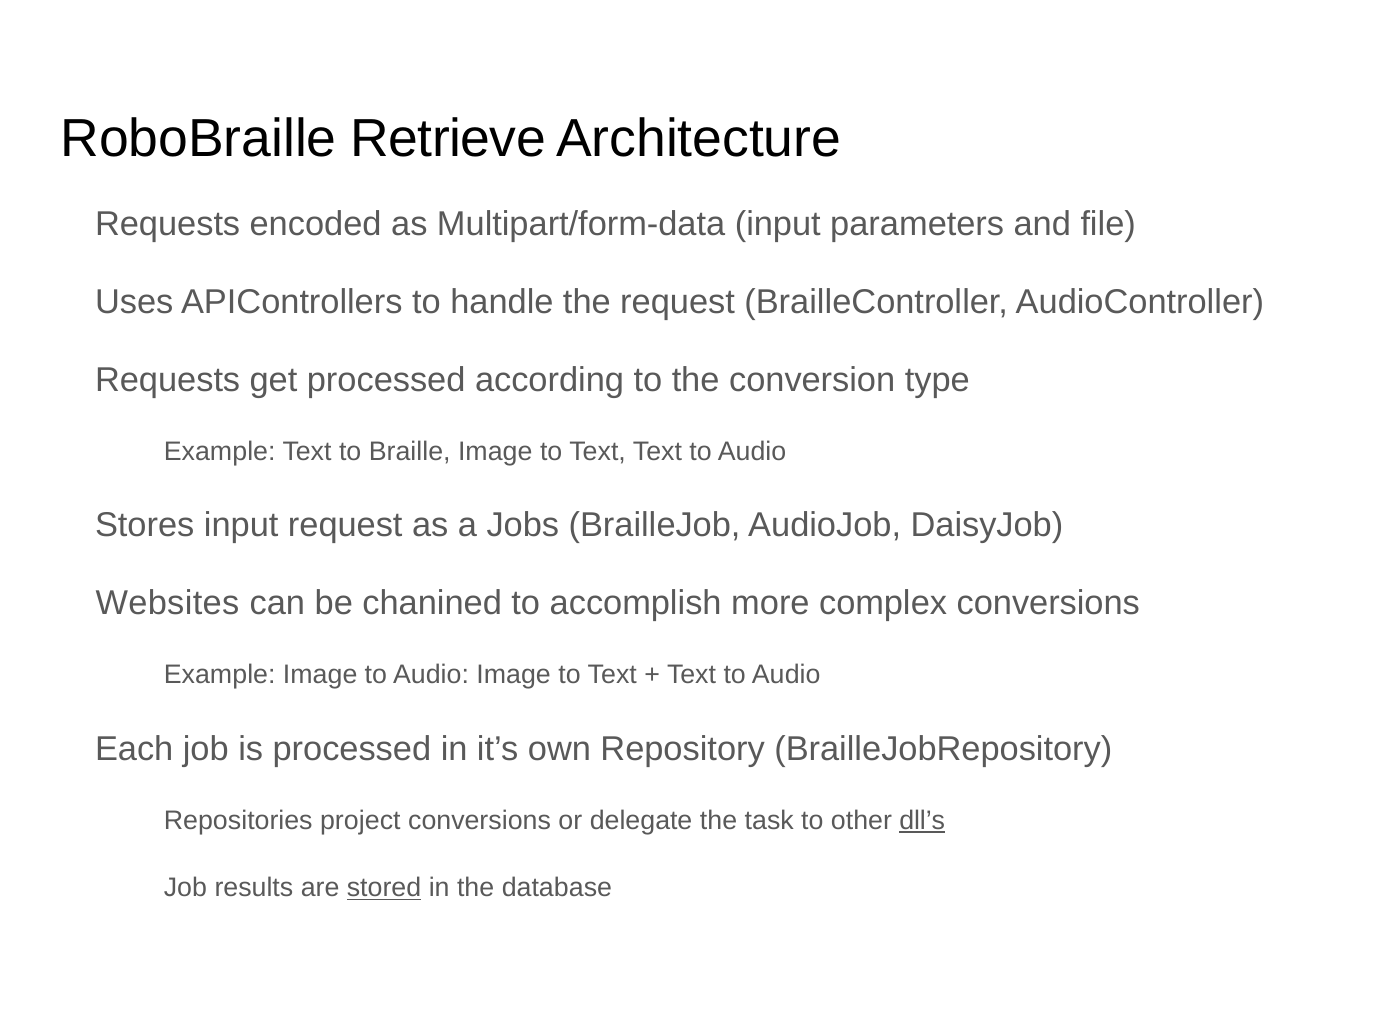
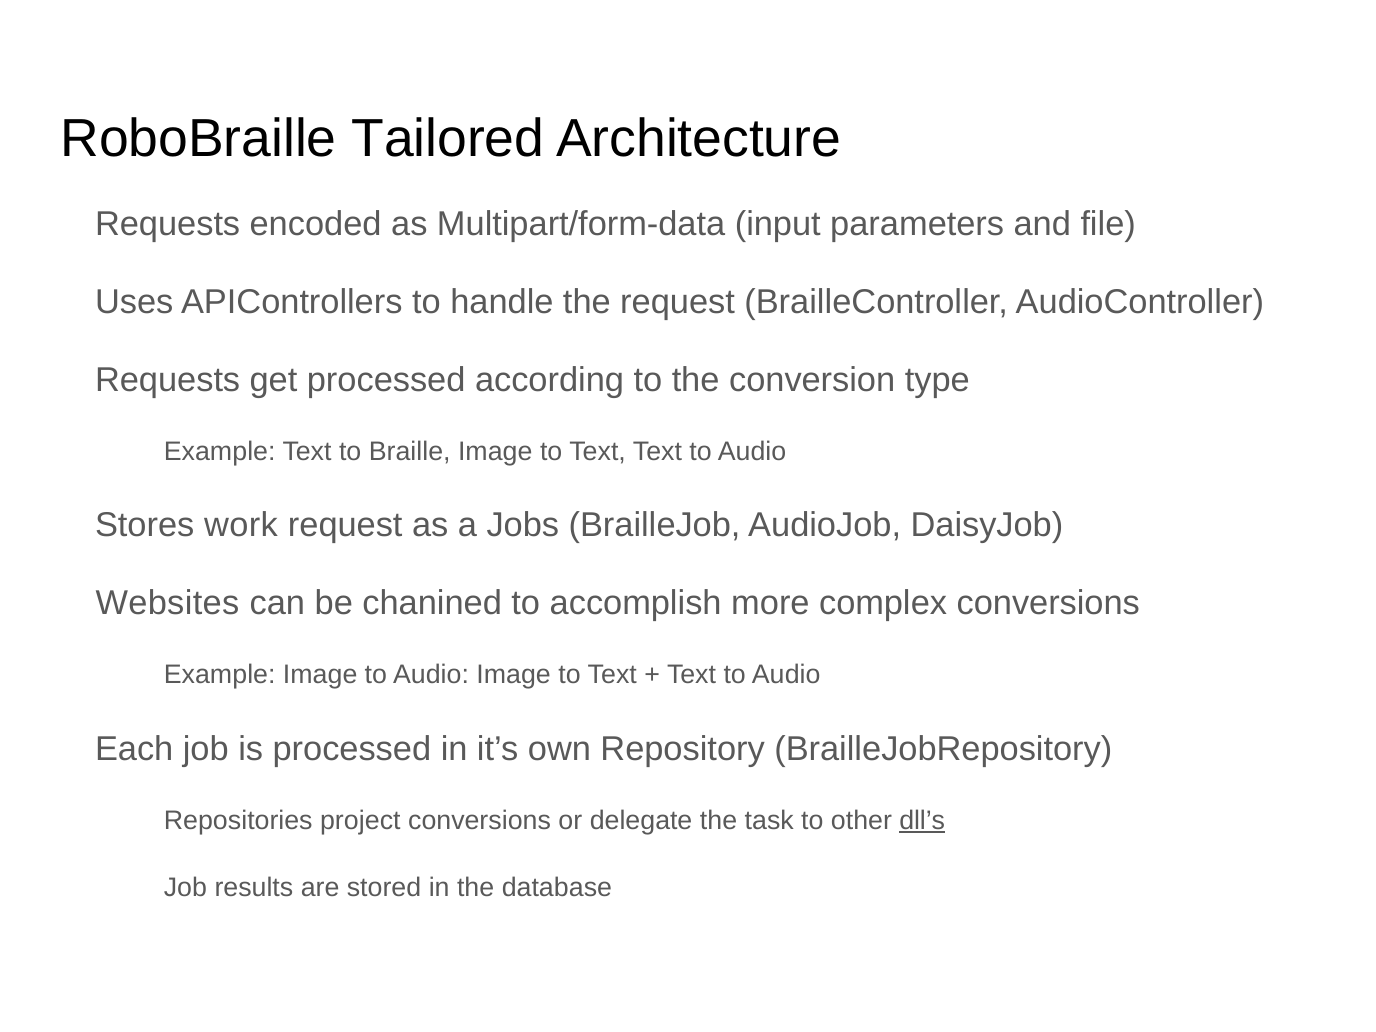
Retrieve: Retrieve -> Tailored
Stores input: input -> work
stored underline: present -> none
